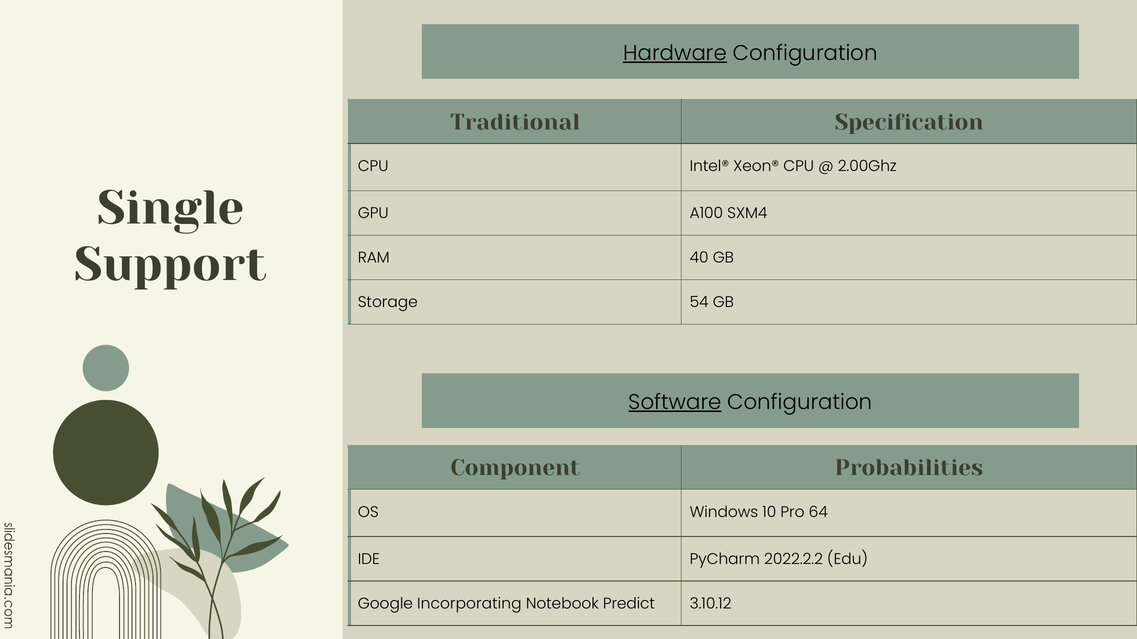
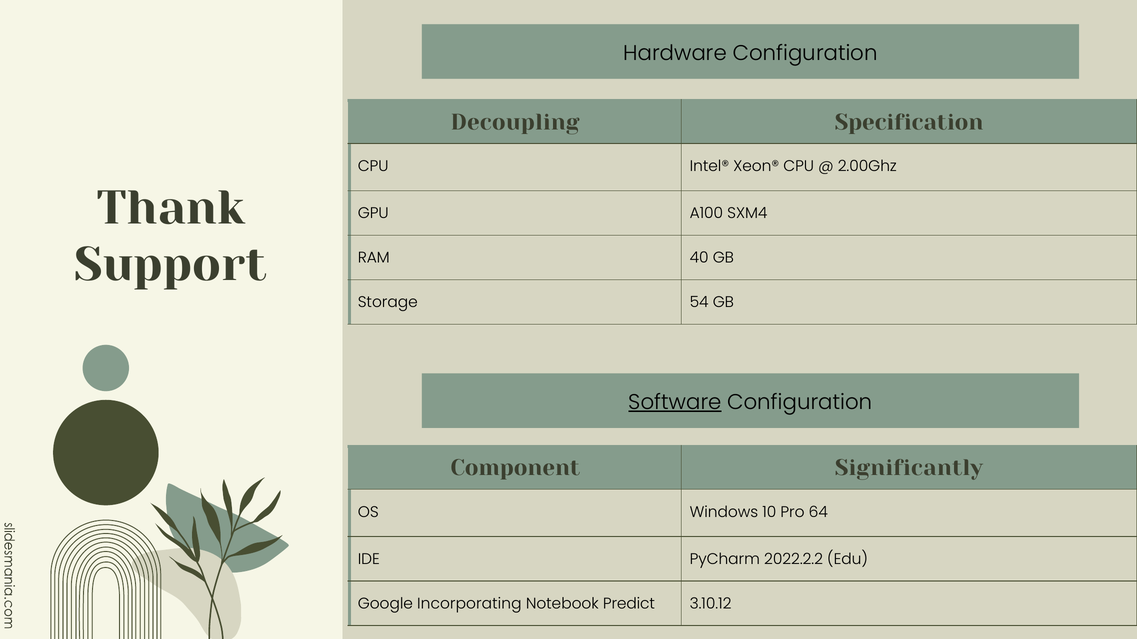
Hardware underline: present -> none
Traditional: Traditional -> Decoupling
Single: Single -> Thank
Probabilities: Probabilities -> Significantly
